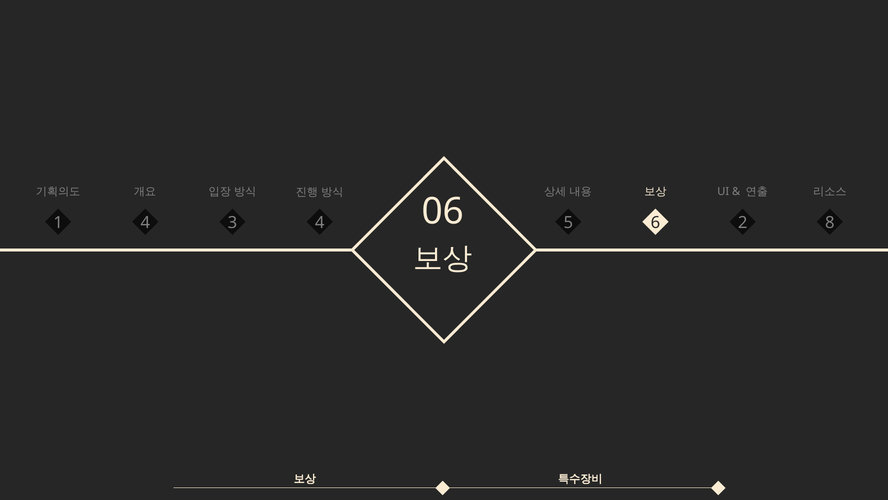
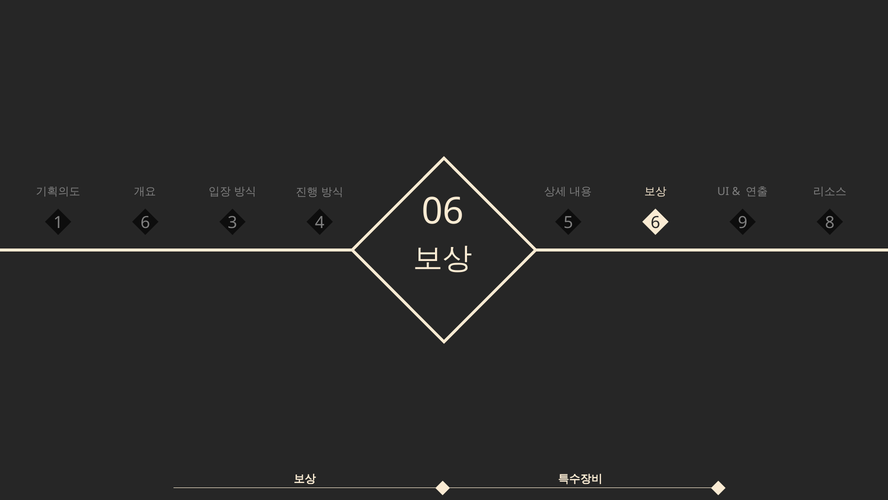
2: 2 -> 9
1 4: 4 -> 6
